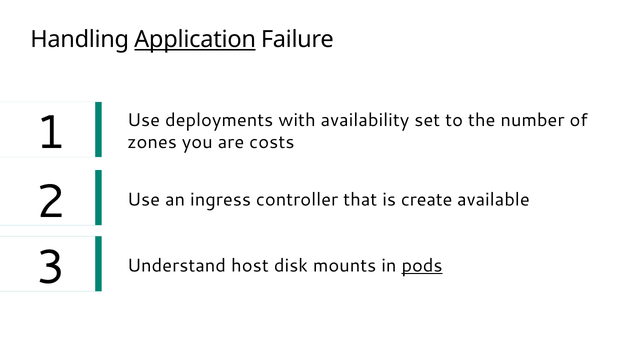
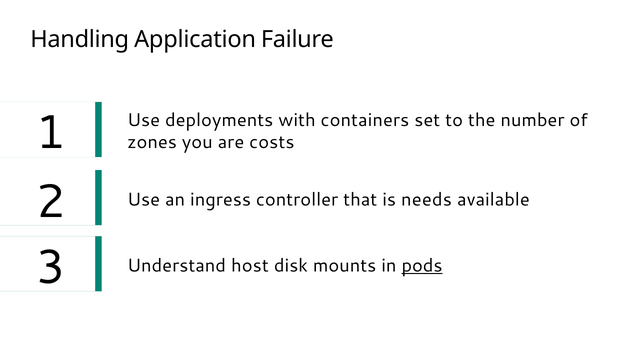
Application underline: present -> none
availability: availability -> containers
create: create -> needs
